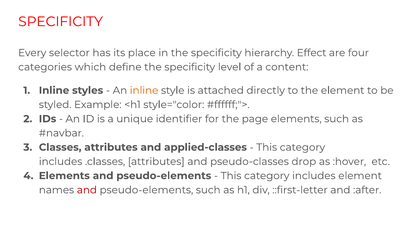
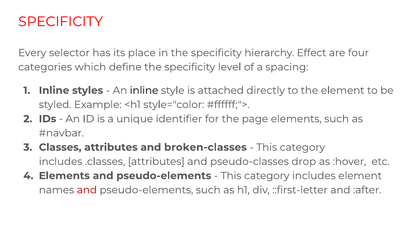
content: content -> spacing
inline at (144, 91) colour: orange -> black
applied-classes: applied-classes -> broken-classes
